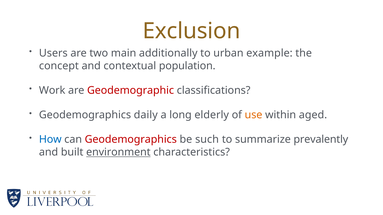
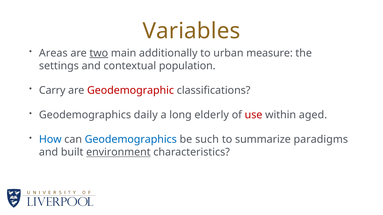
Exclusion: Exclusion -> Variables
Users: Users -> Areas
two underline: none -> present
example: example -> measure
concept: concept -> settings
Work: Work -> Carry
use colour: orange -> red
Geodemographics at (131, 140) colour: red -> blue
prevalently: prevalently -> paradigms
